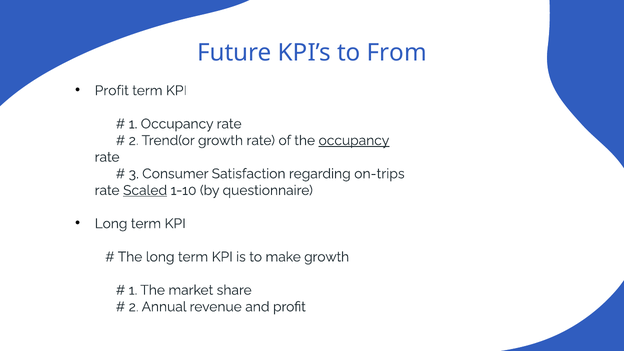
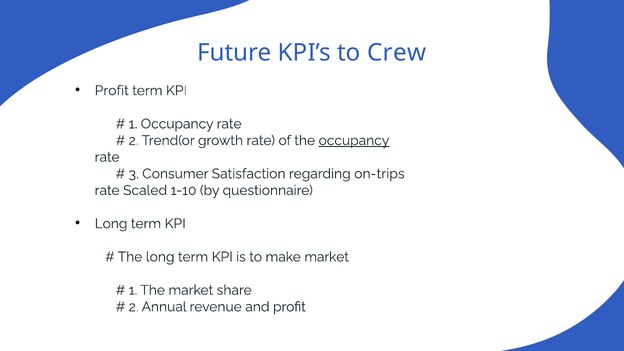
From: From -> Crew
Scaled underline: present -> none
make growth: growth -> market
